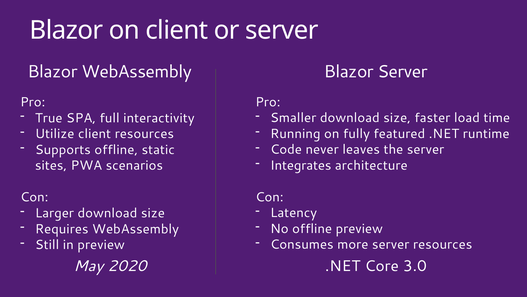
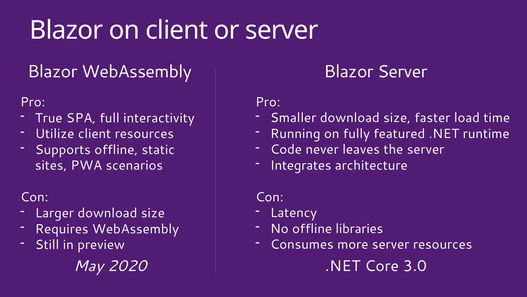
offline preview: preview -> libraries
